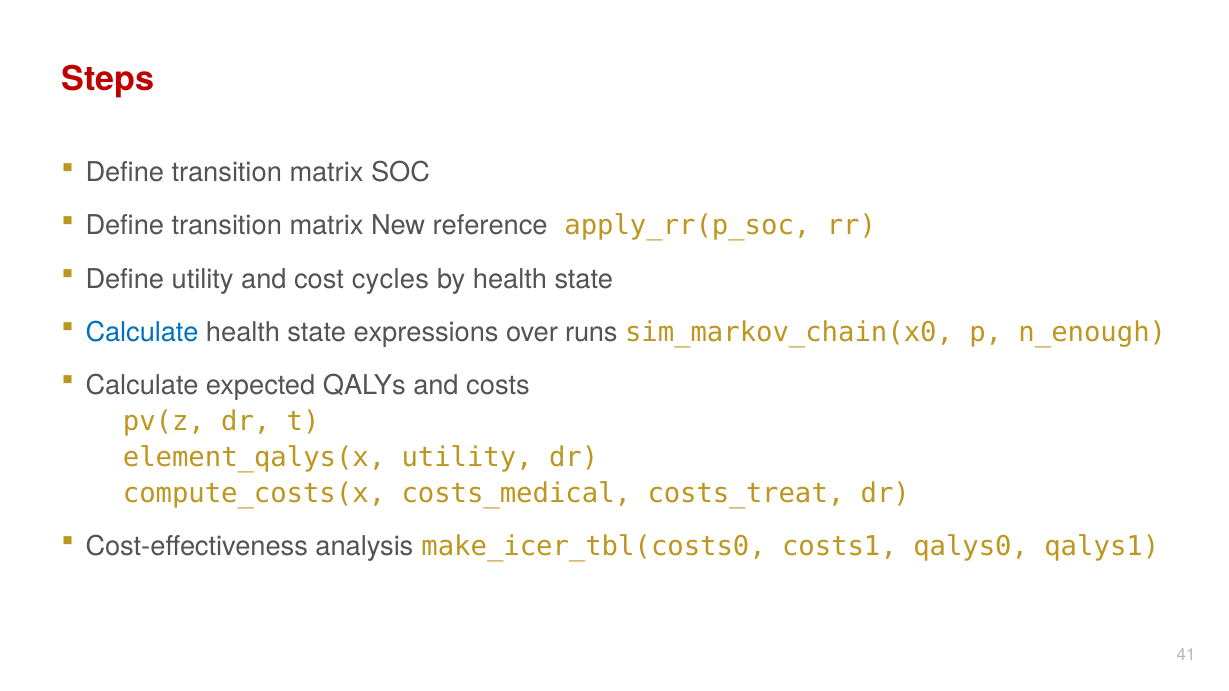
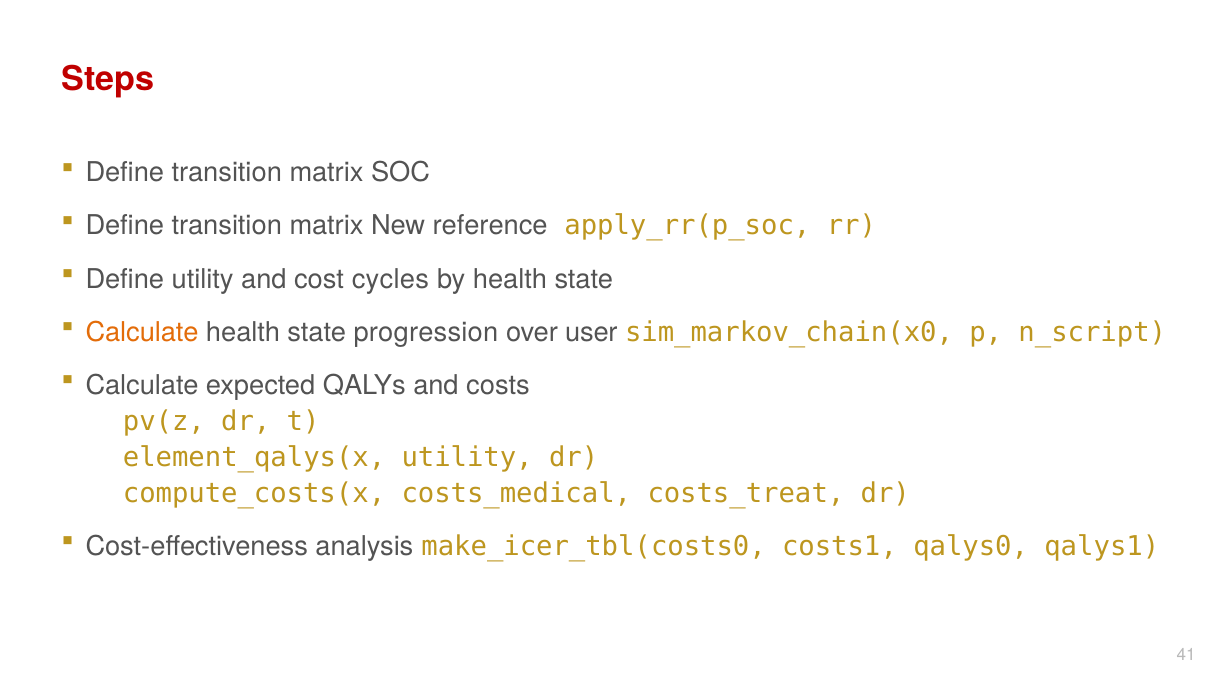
Calculate at (142, 332) colour: blue -> orange
expressions: expressions -> progression
runs: runs -> user
n_enough: n_enough -> n_script
